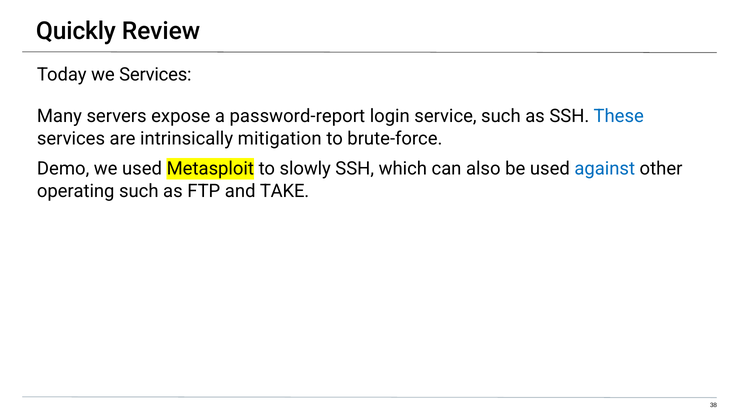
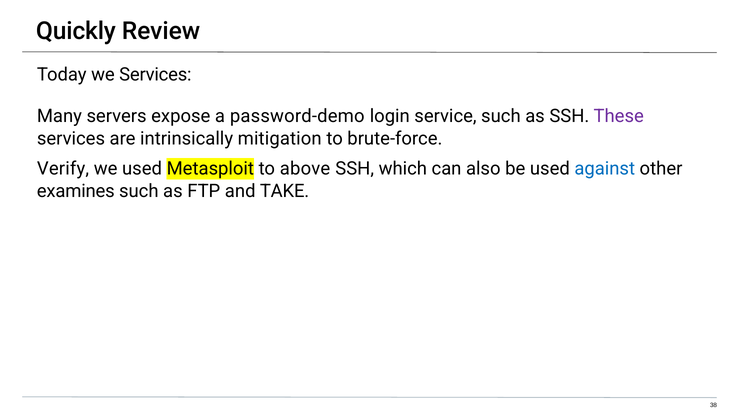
password-report: password-report -> password-demo
These colour: blue -> purple
Demo: Demo -> Verify
slowly: slowly -> above
operating: operating -> examines
